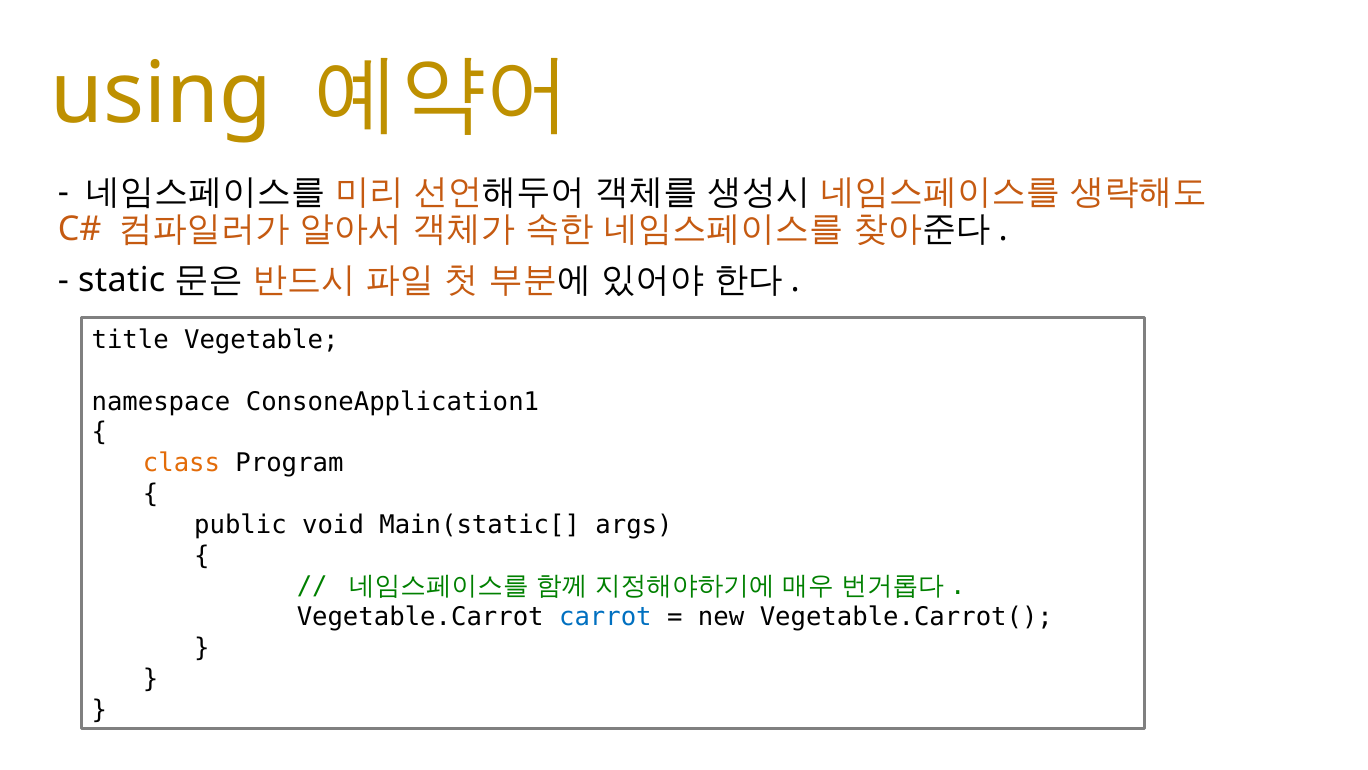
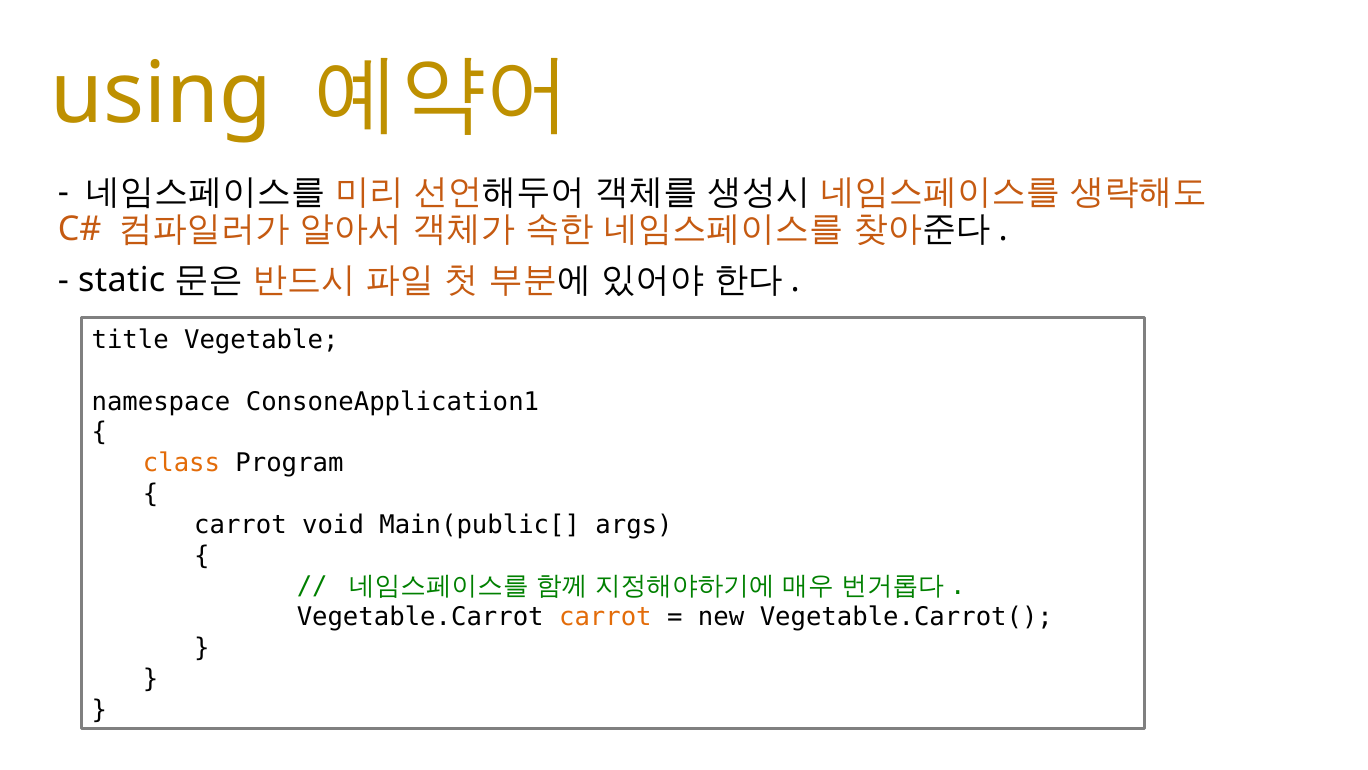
public at (240, 525): public -> carrot
Main(static[: Main(static[ -> Main(public[
carrot at (605, 617) colour: blue -> orange
